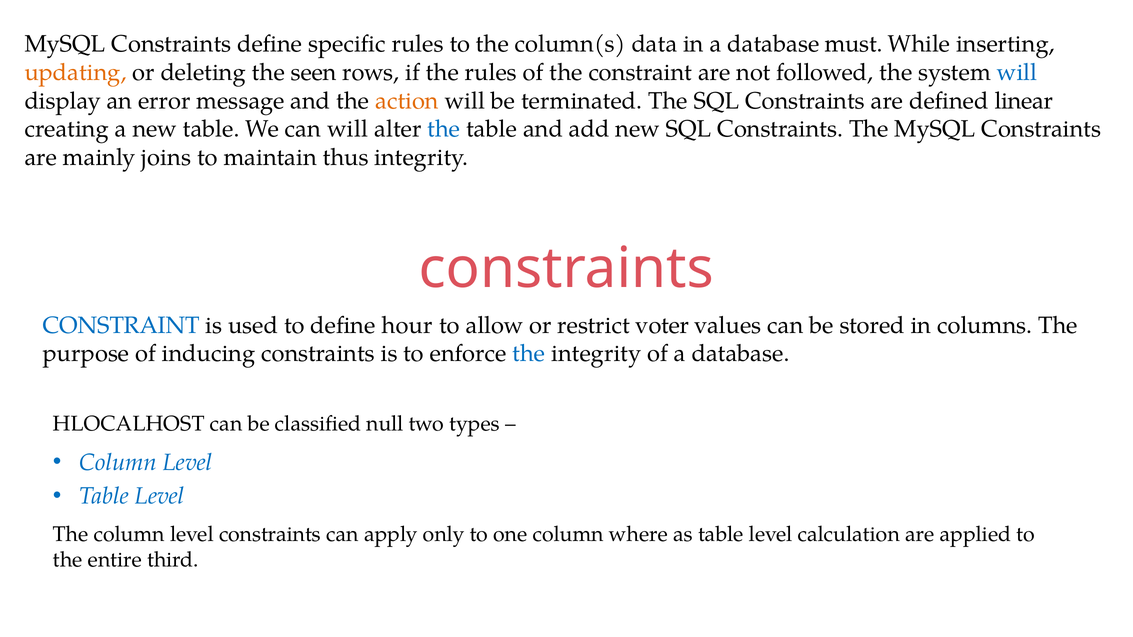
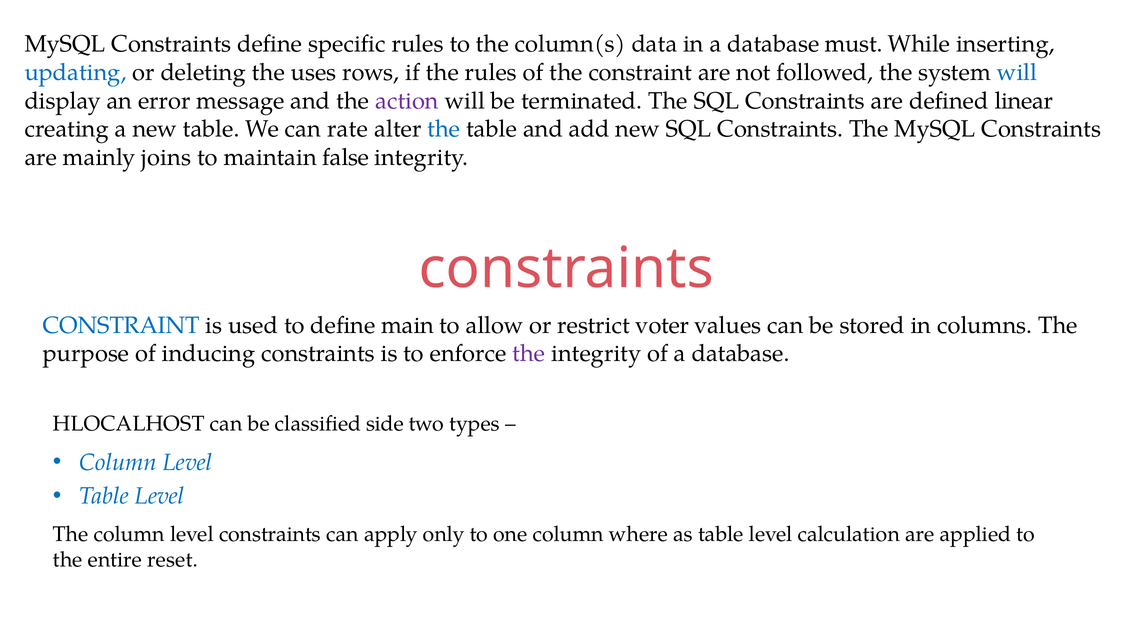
updating colour: orange -> blue
seen: seen -> uses
action colour: orange -> purple
can will: will -> rate
thus: thus -> false
hour: hour -> main
the at (529, 354) colour: blue -> purple
null: null -> side
third: third -> reset
